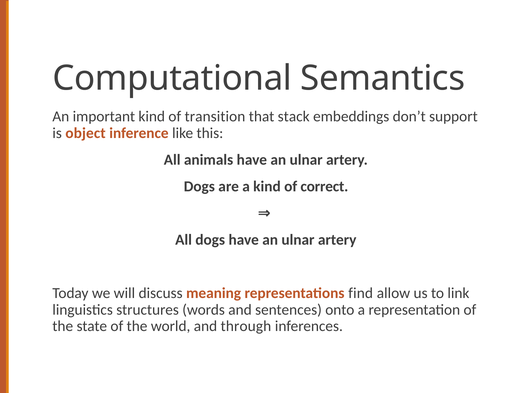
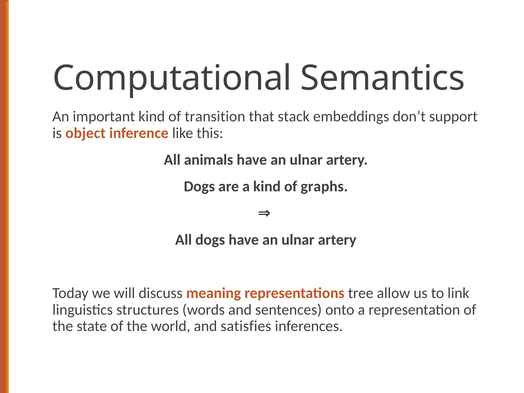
correct: correct -> graphs
find: find -> tree
through: through -> satisfies
